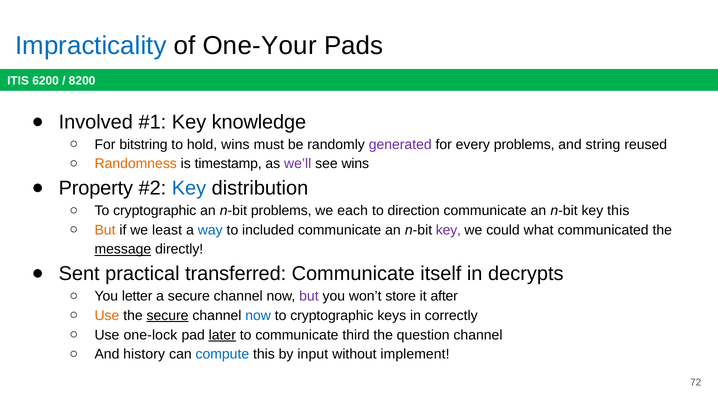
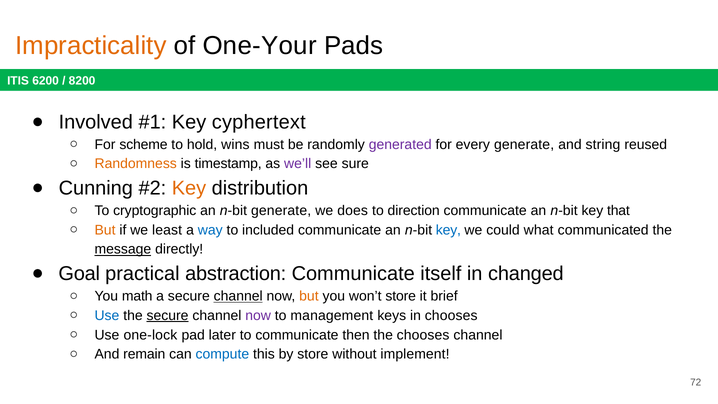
Impracticality colour: blue -> orange
knowledge: knowledge -> cyphertext
bitstring: bitstring -> scheme
every problems: problems -> generate
see wins: wins -> sure
Property: Property -> Cunning
Key at (189, 188) colour: blue -> orange
n-bit problems: problems -> generate
each: each -> does
key this: this -> that
key at (448, 230) colour: purple -> blue
Sent: Sent -> Goal
transferred: transferred -> abstraction
decrypts: decrypts -> changed
letter: letter -> math
channel at (238, 296) underline: none -> present
but at (309, 296) colour: purple -> orange
after: after -> brief
Use at (107, 315) colour: orange -> blue
now at (258, 315) colour: blue -> purple
cryptographic at (332, 315): cryptographic -> management
in correctly: correctly -> chooses
later underline: present -> none
third: third -> then
the question: question -> chooses
history: history -> remain
by input: input -> store
